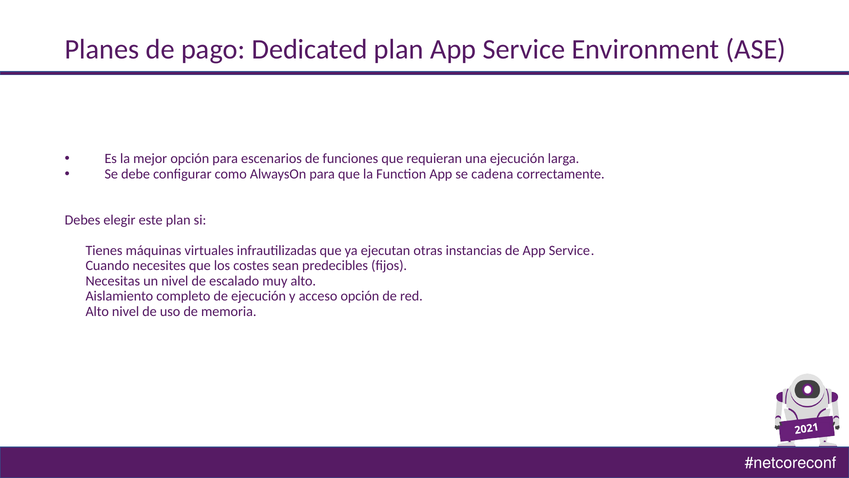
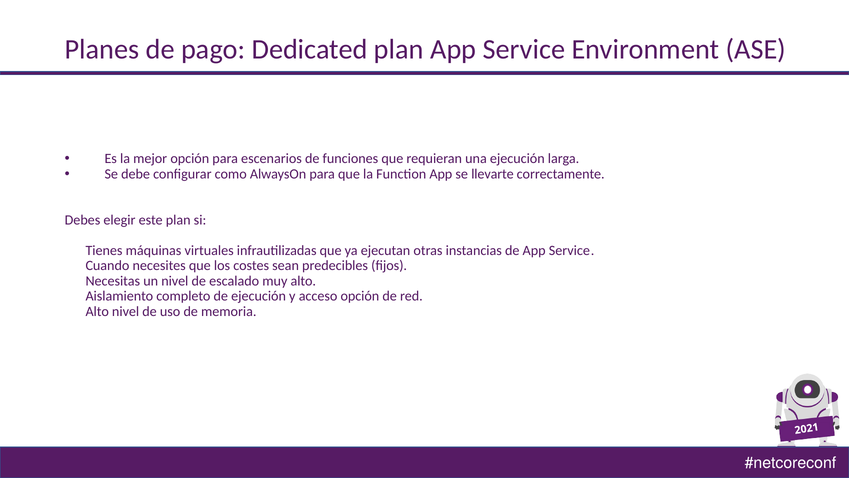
cadena: cadena -> llevarte
